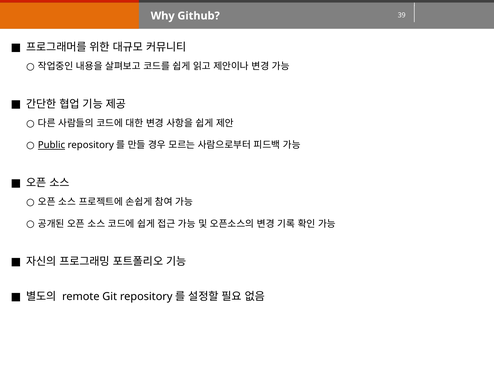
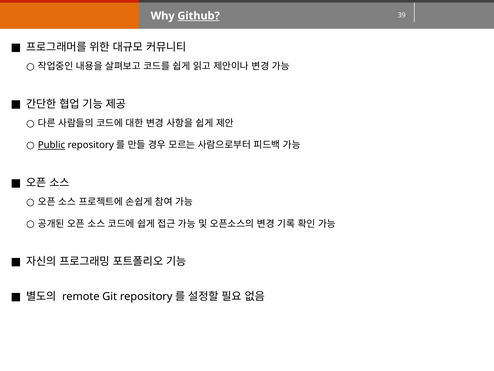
Github underline: none -> present
